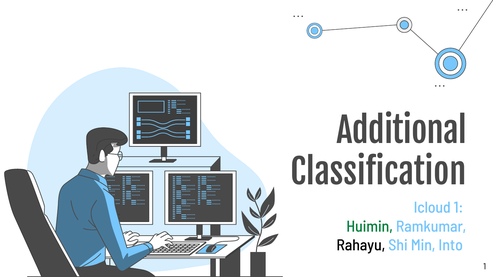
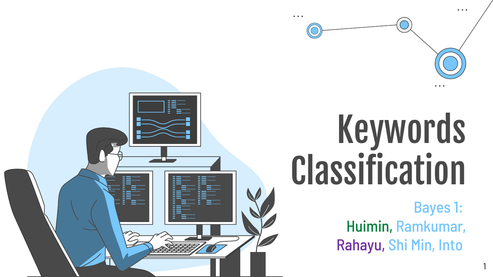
Additional: Additional -> Keywords
Icloud: Icloud -> Bayes
Rahayu colour: black -> purple
